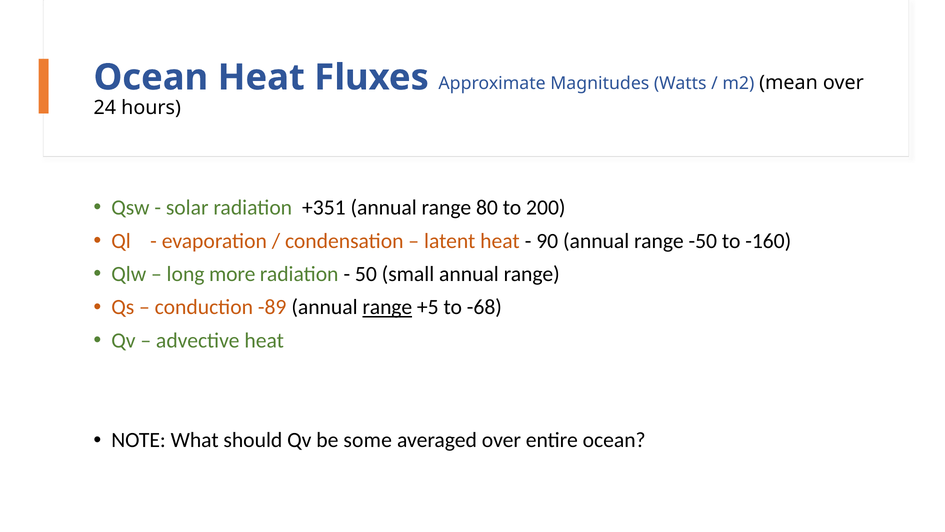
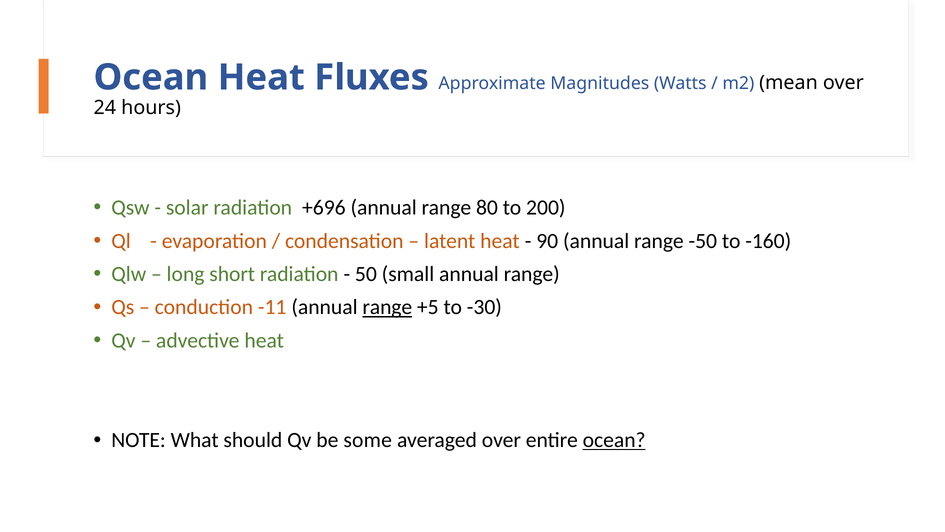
+351: +351 -> +696
more: more -> short
-89: -89 -> -11
-68: -68 -> -30
ocean at (614, 440) underline: none -> present
